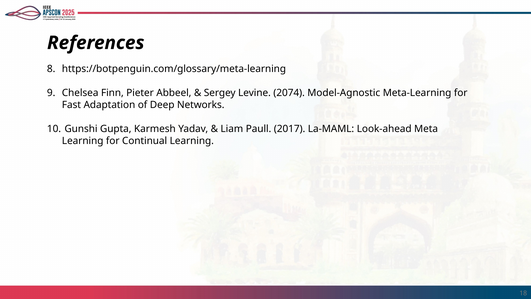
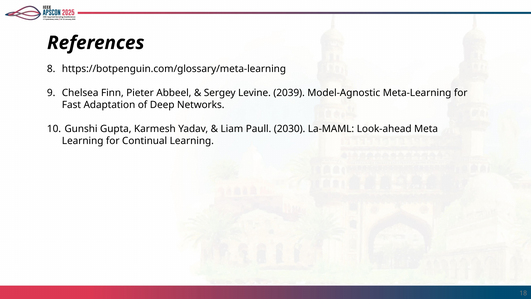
2074: 2074 -> 2039
2017: 2017 -> 2030
